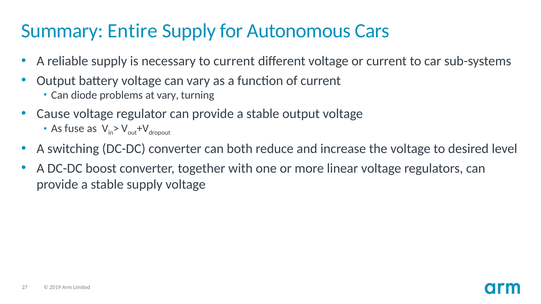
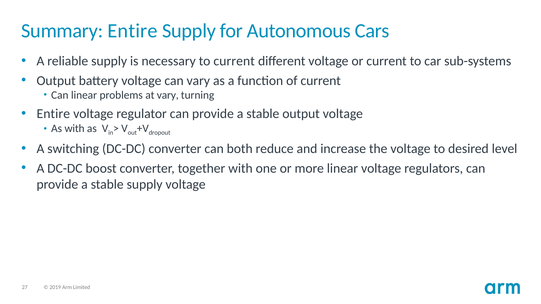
Can diode: diode -> linear
Cause at (53, 114): Cause -> Entire
As fuse: fuse -> with
